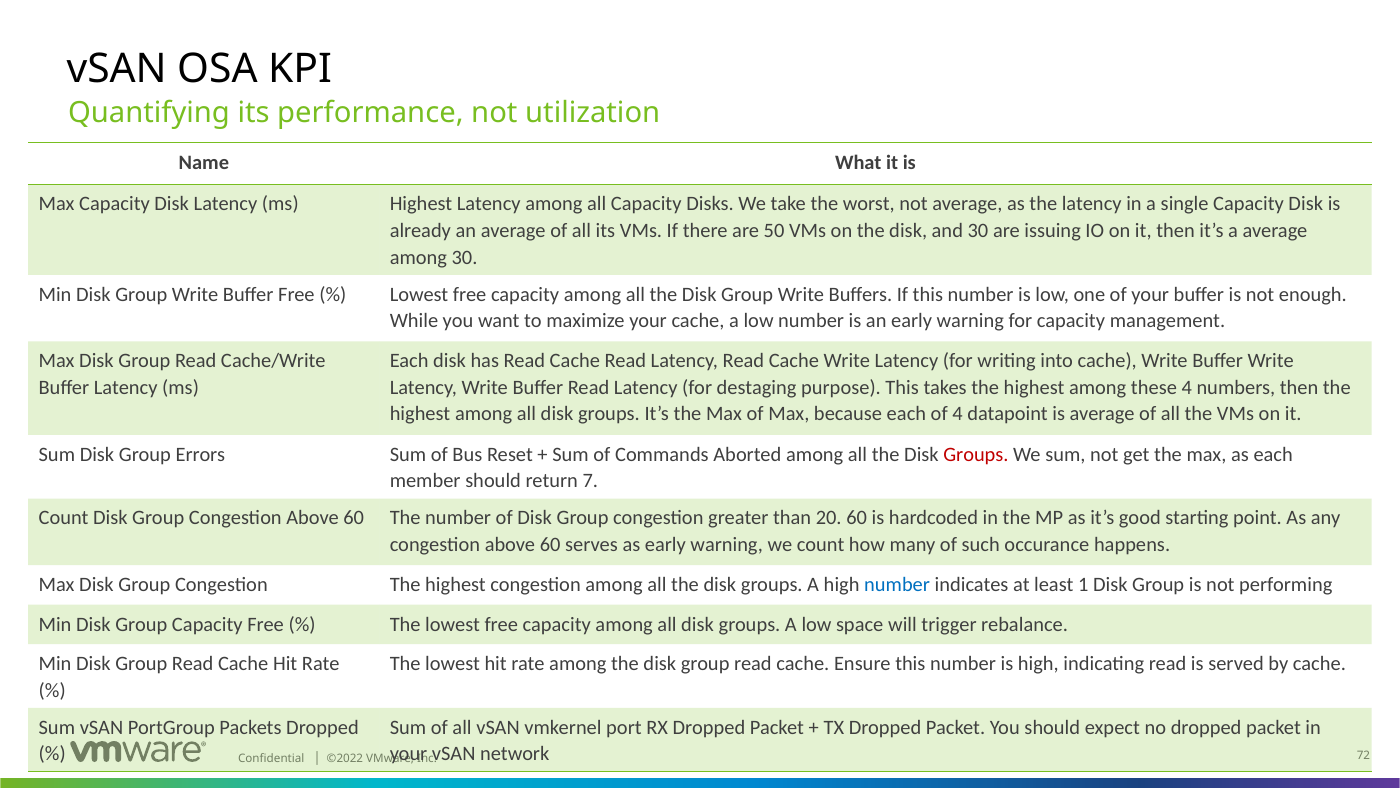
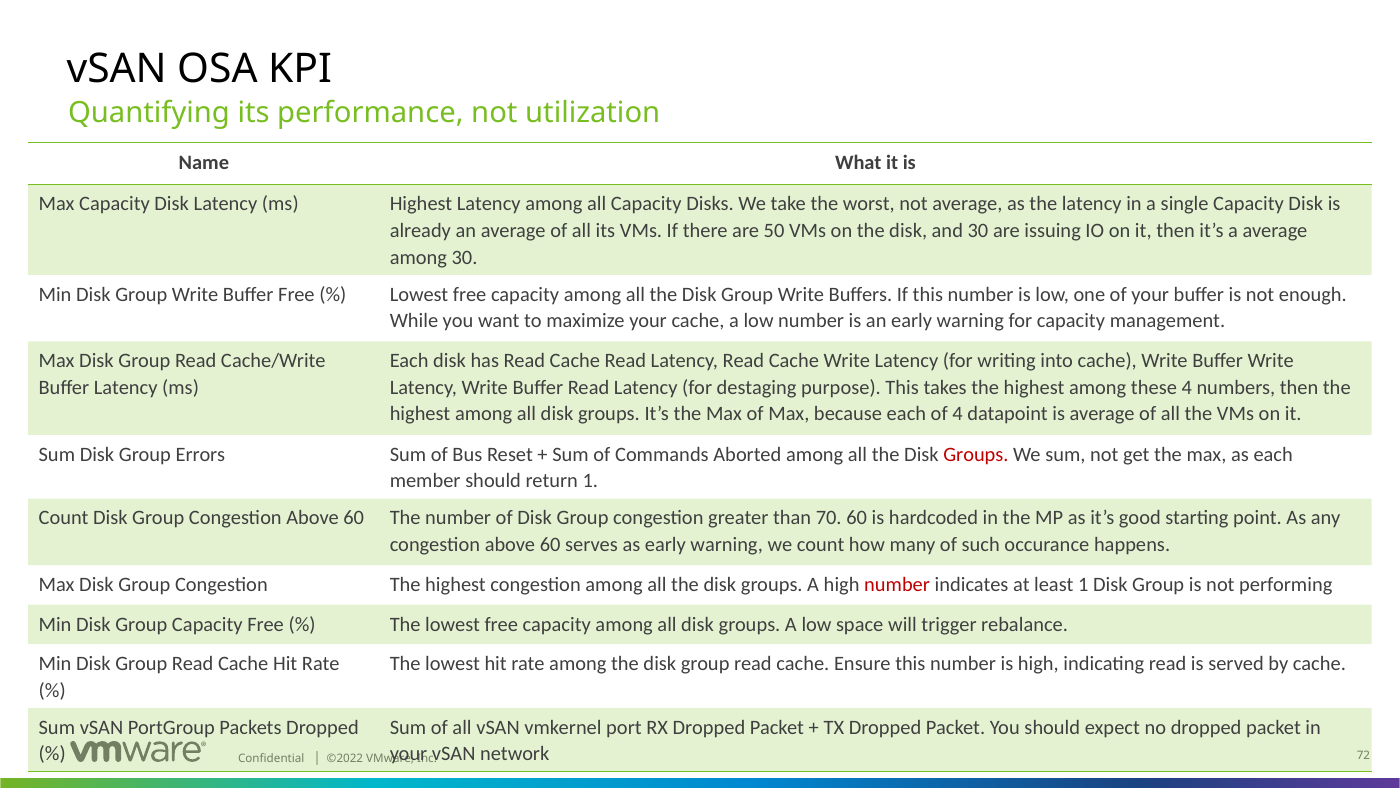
return 7: 7 -> 1
20: 20 -> 70
number at (897, 584) colour: blue -> red
